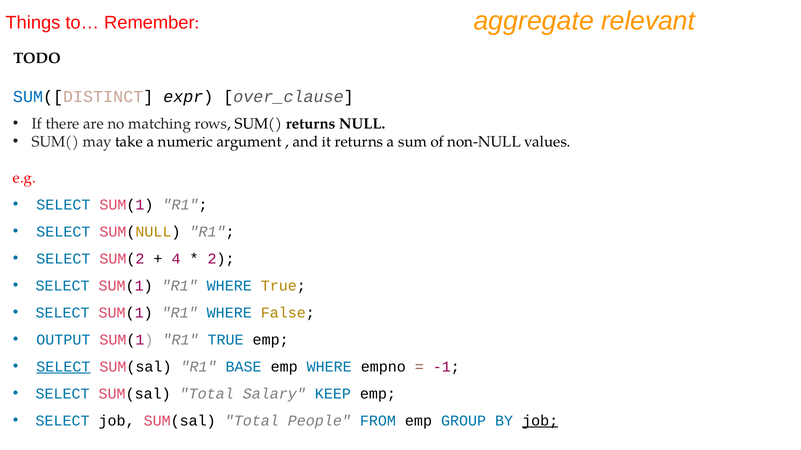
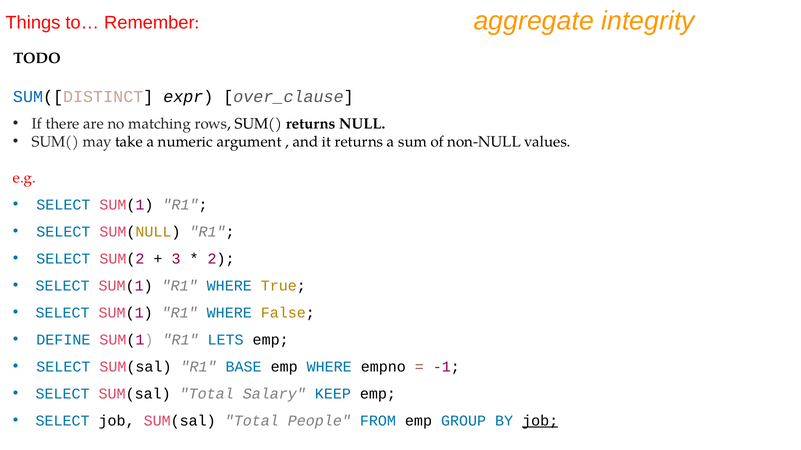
relevant: relevant -> integrity
4: 4 -> 3
OUTPUT: OUTPUT -> DEFINE
R1 TRUE: TRUE -> LETS
SELECT at (63, 367) underline: present -> none
